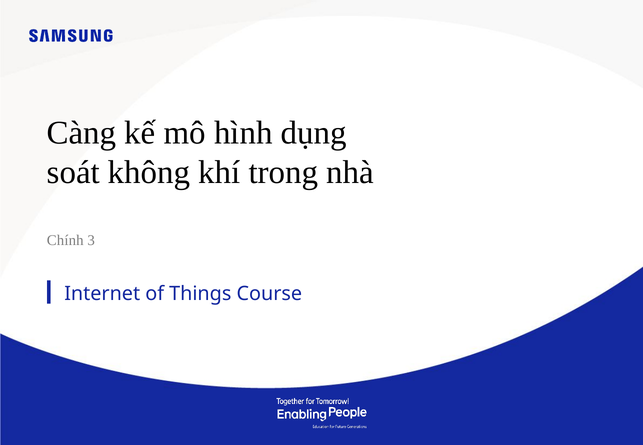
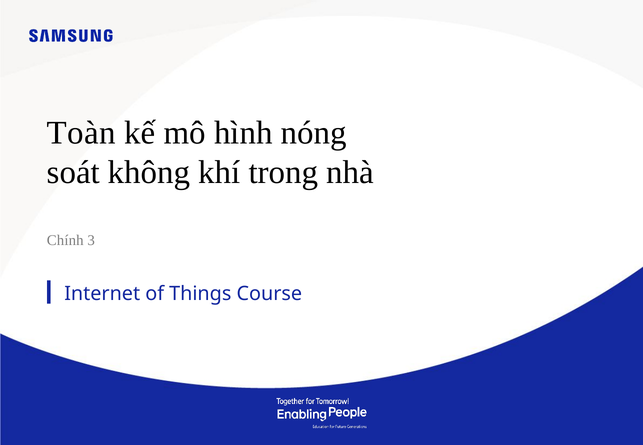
Càng: Càng -> Toàn
dụng: dụng -> nóng
